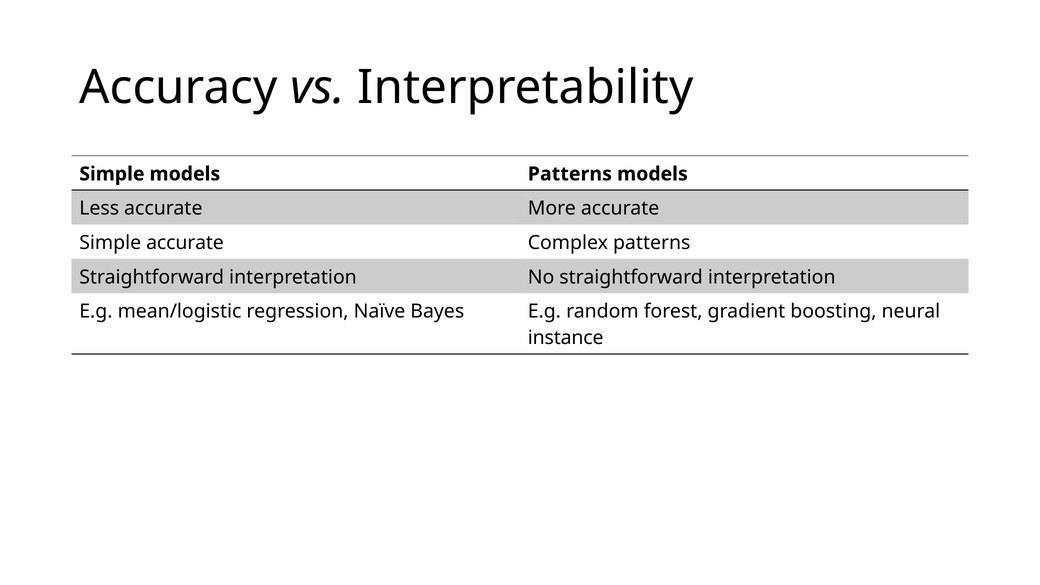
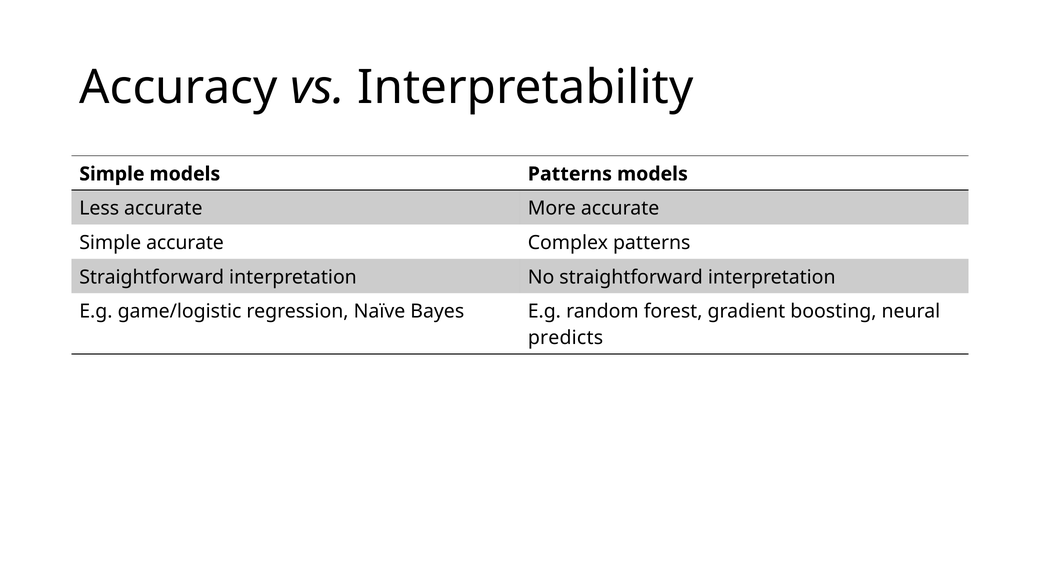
mean/logistic: mean/logistic -> game/logistic
instance: instance -> predicts
